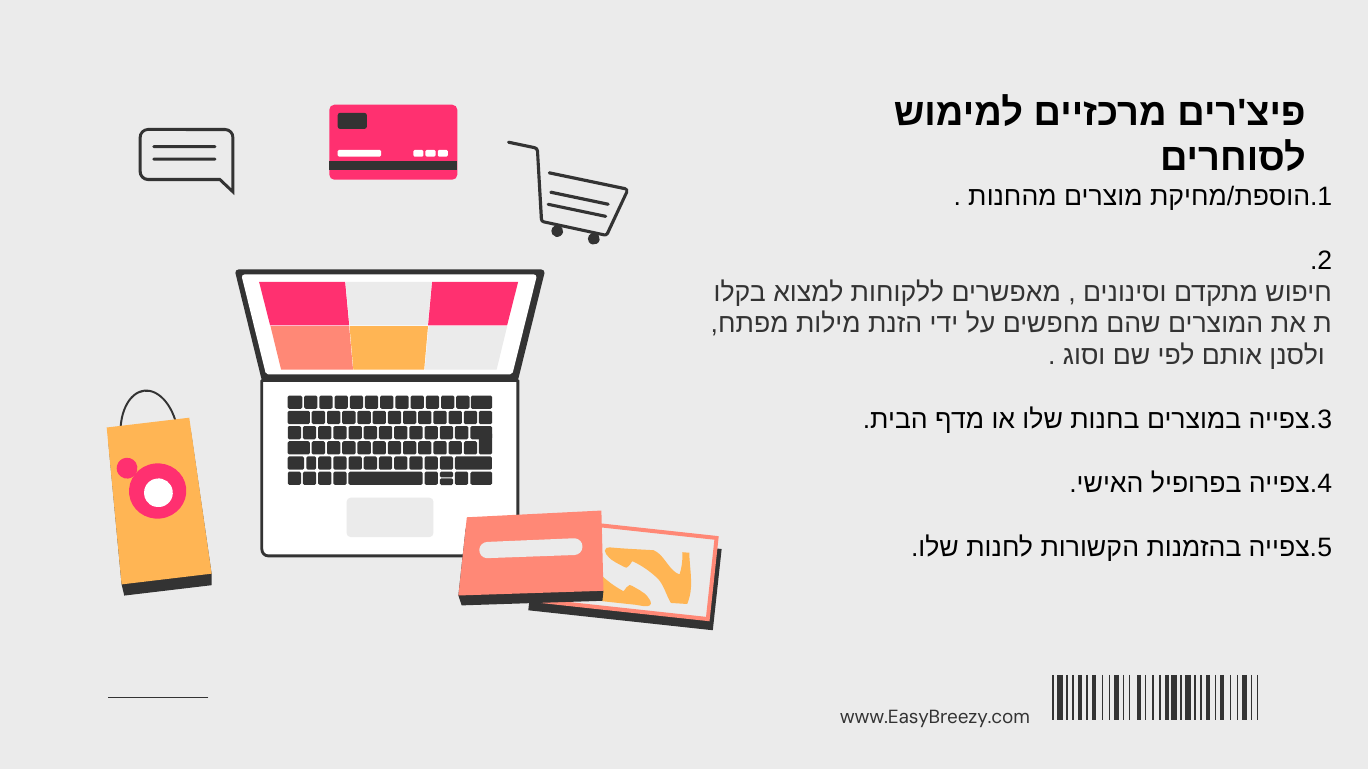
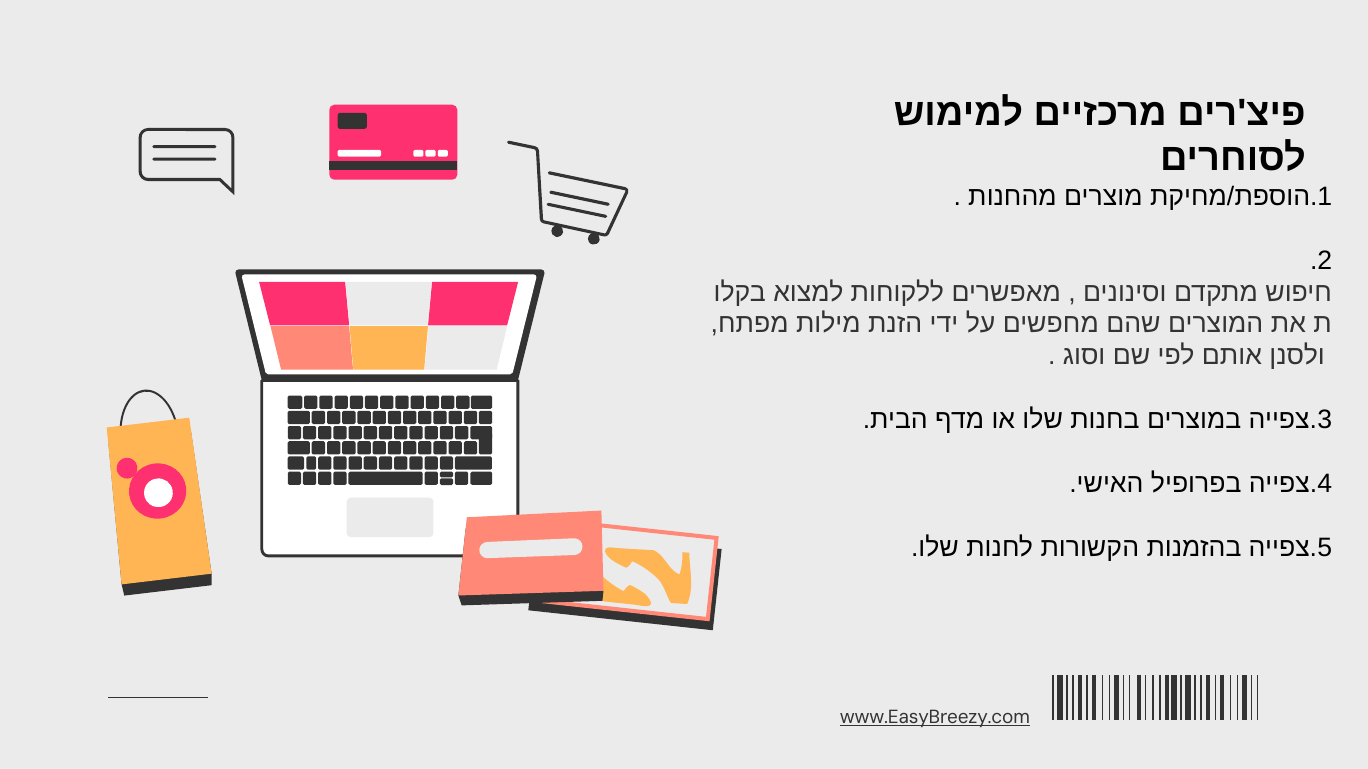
www.EasyBreezy.com underline: none -> present
